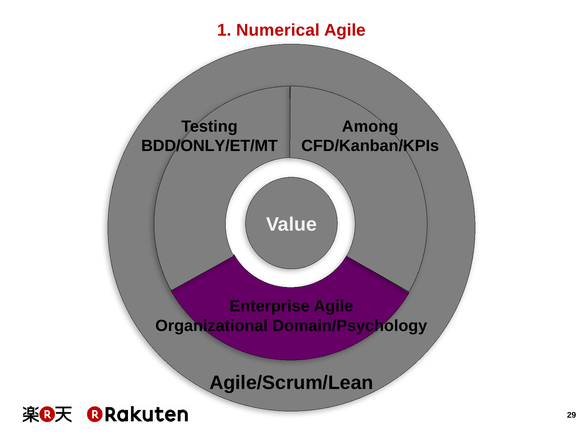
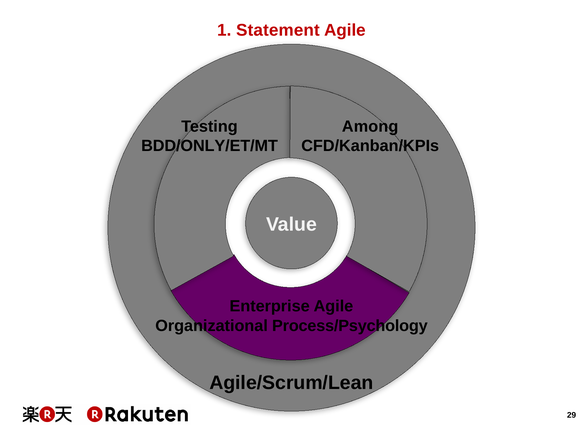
Numerical: Numerical -> Statement
Domain/Psychology: Domain/Psychology -> Process/Psychology
